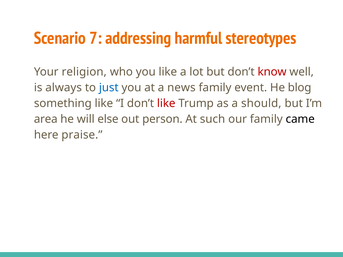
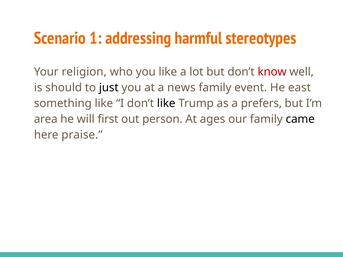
7: 7 -> 1
always: always -> should
just colour: blue -> black
blog: blog -> east
like at (166, 103) colour: red -> black
should: should -> prefers
else: else -> first
such: such -> ages
